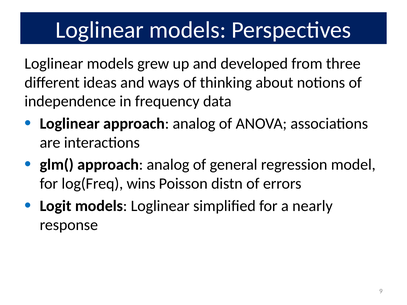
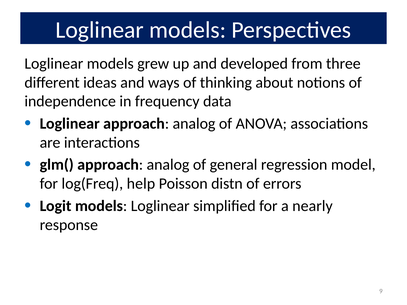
wins: wins -> help
